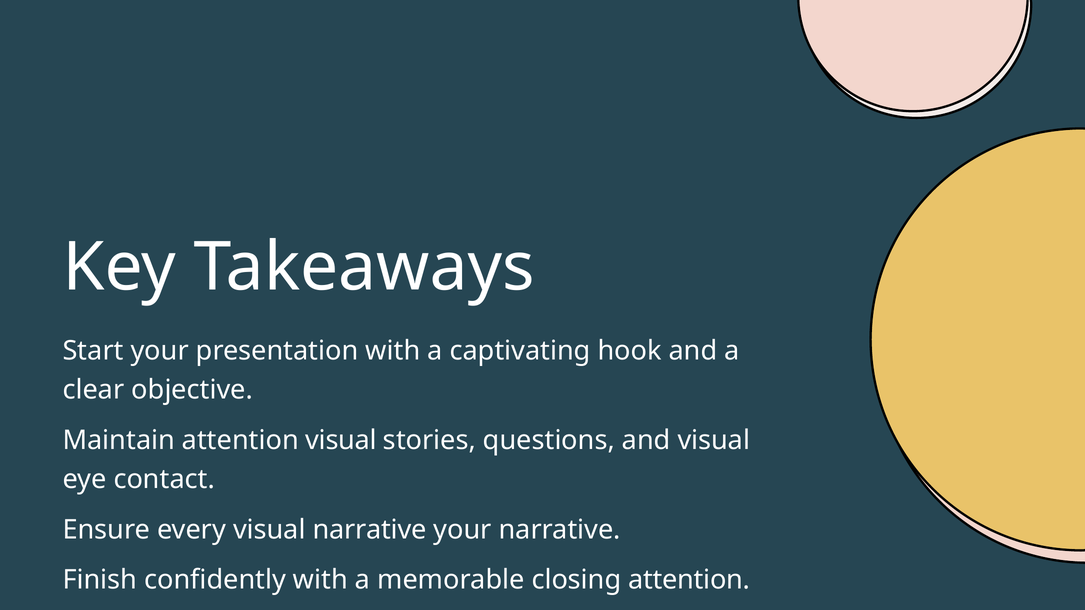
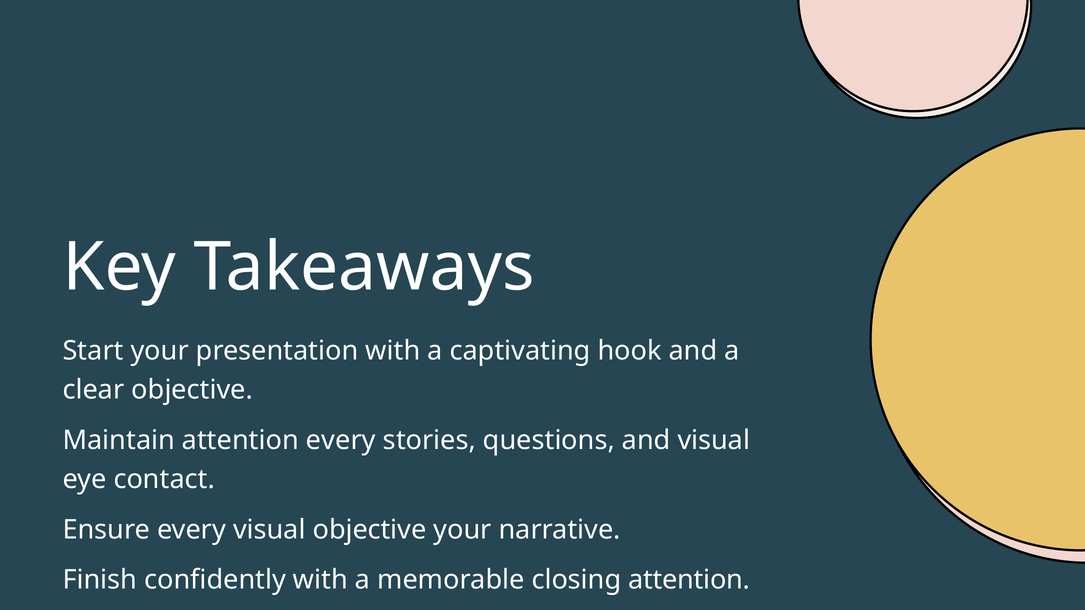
attention visual: visual -> every
visual narrative: narrative -> objective
